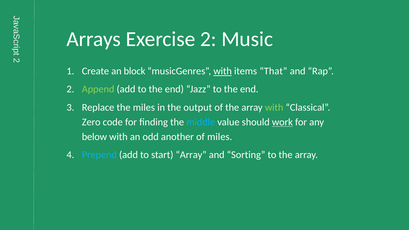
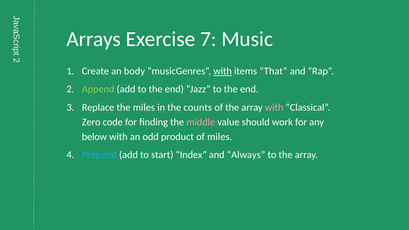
Exercise 2: 2 -> 7
block: block -> body
output: output -> counts
with at (274, 107) colour: light green -> pink
middle colour: light blue -> pink
work underline: present -> none
another: another -> product
start Array: Array -> Index
Sorting: Sorting -> Always
